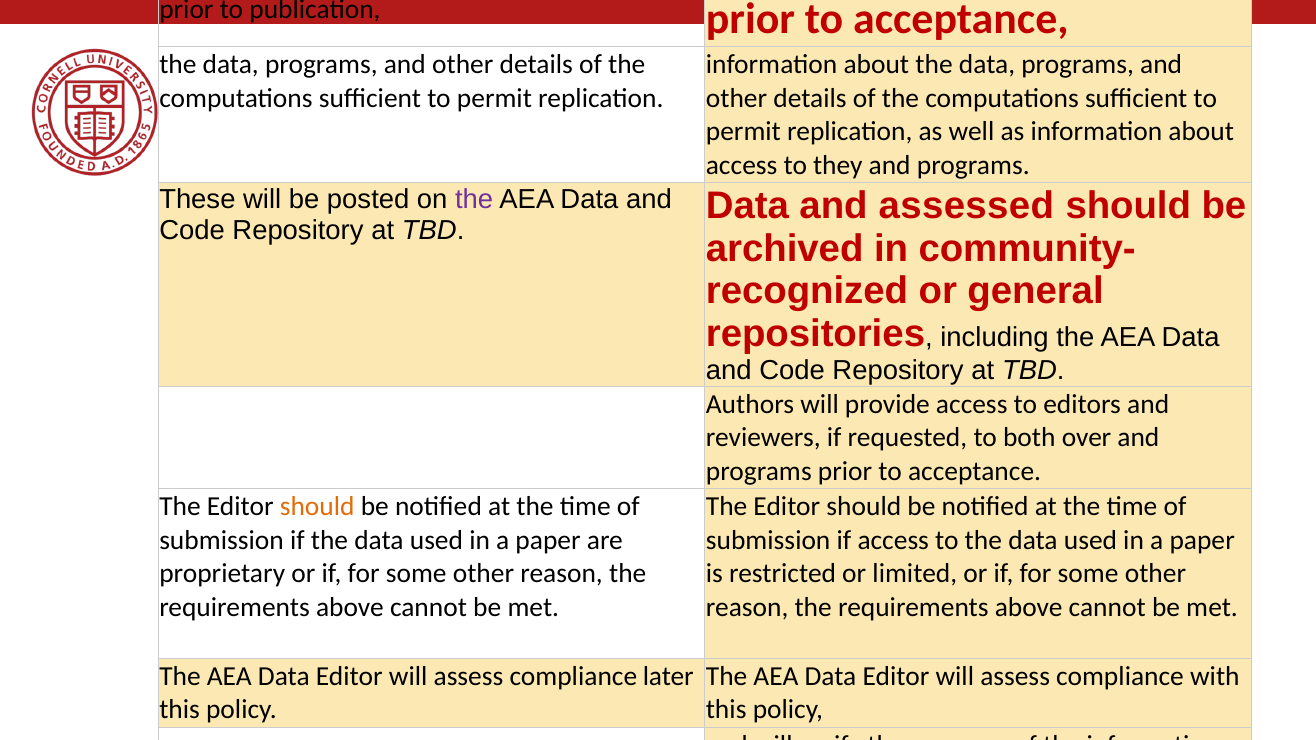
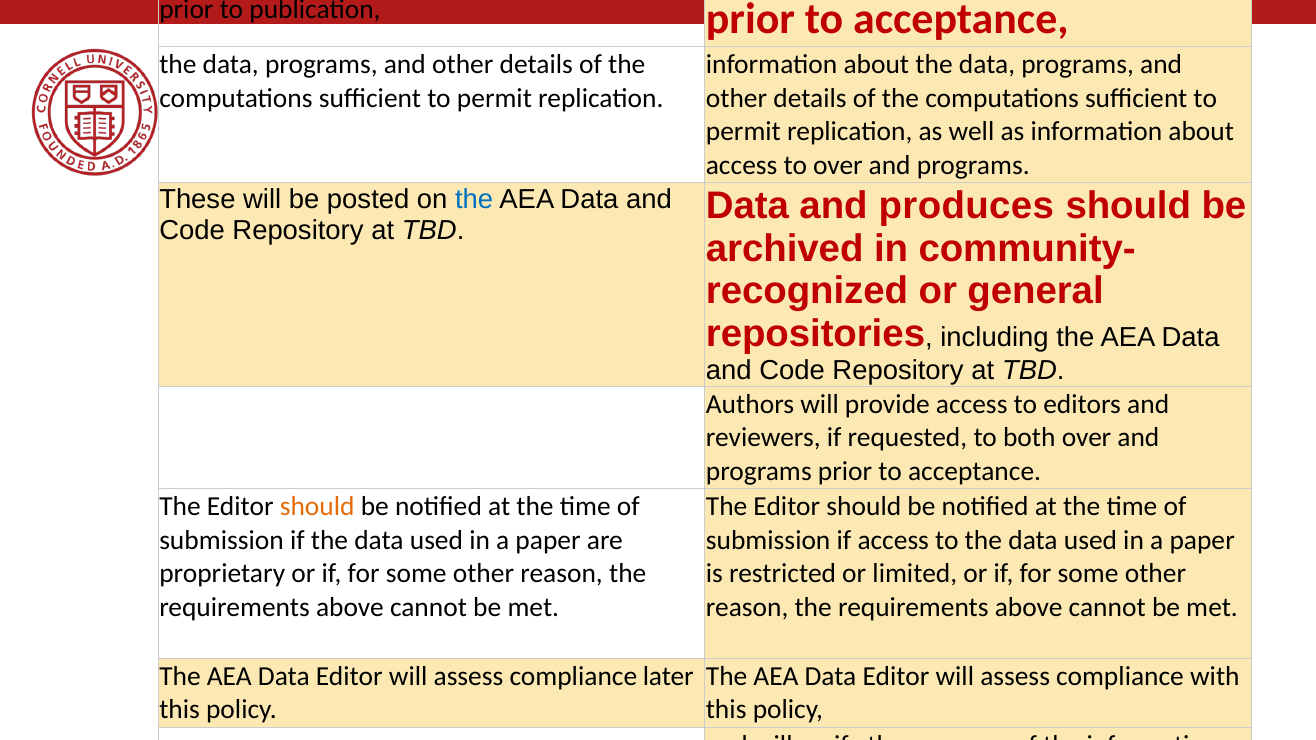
to they: they -> over
the at (474, 199) colour: purple -> blue
assessed: assessed -> produces
